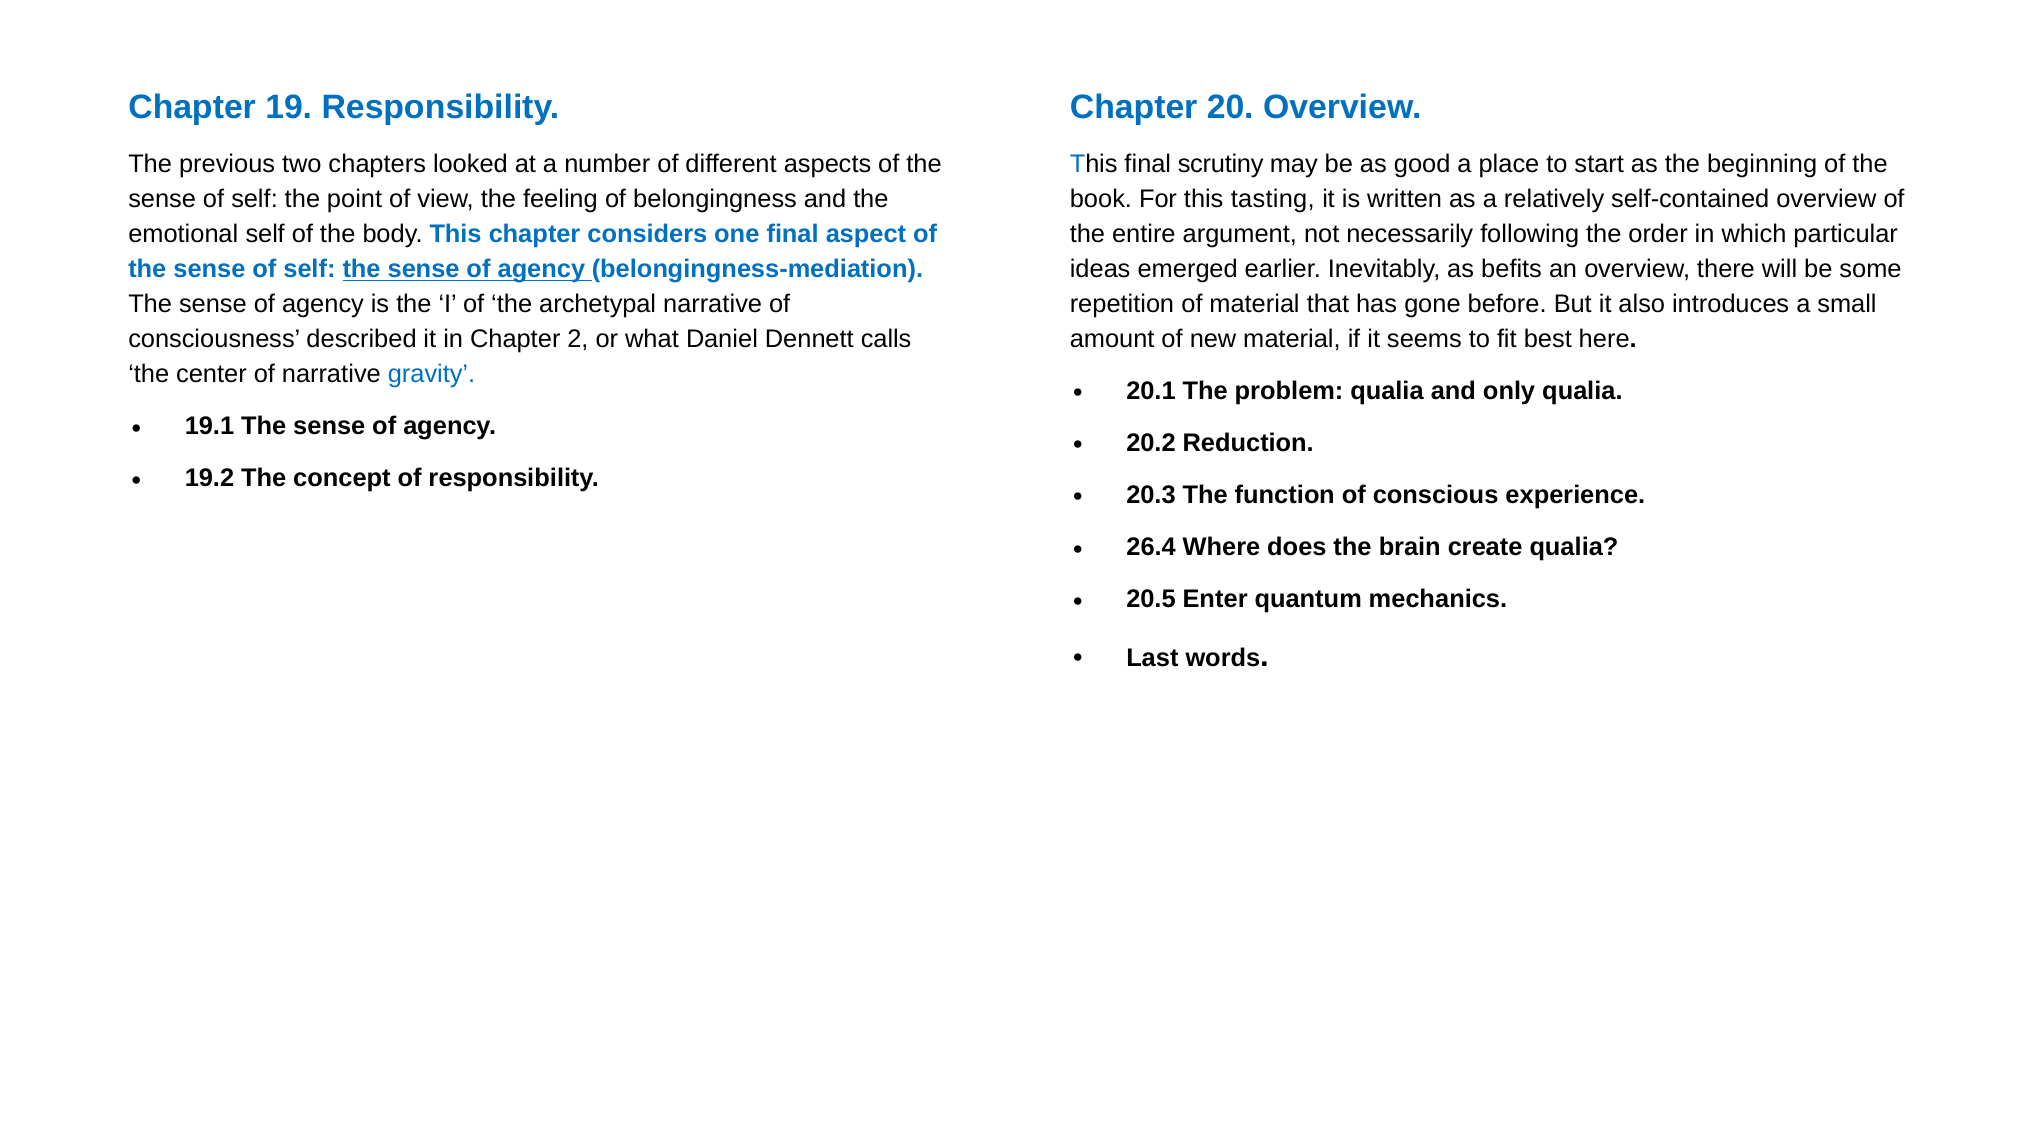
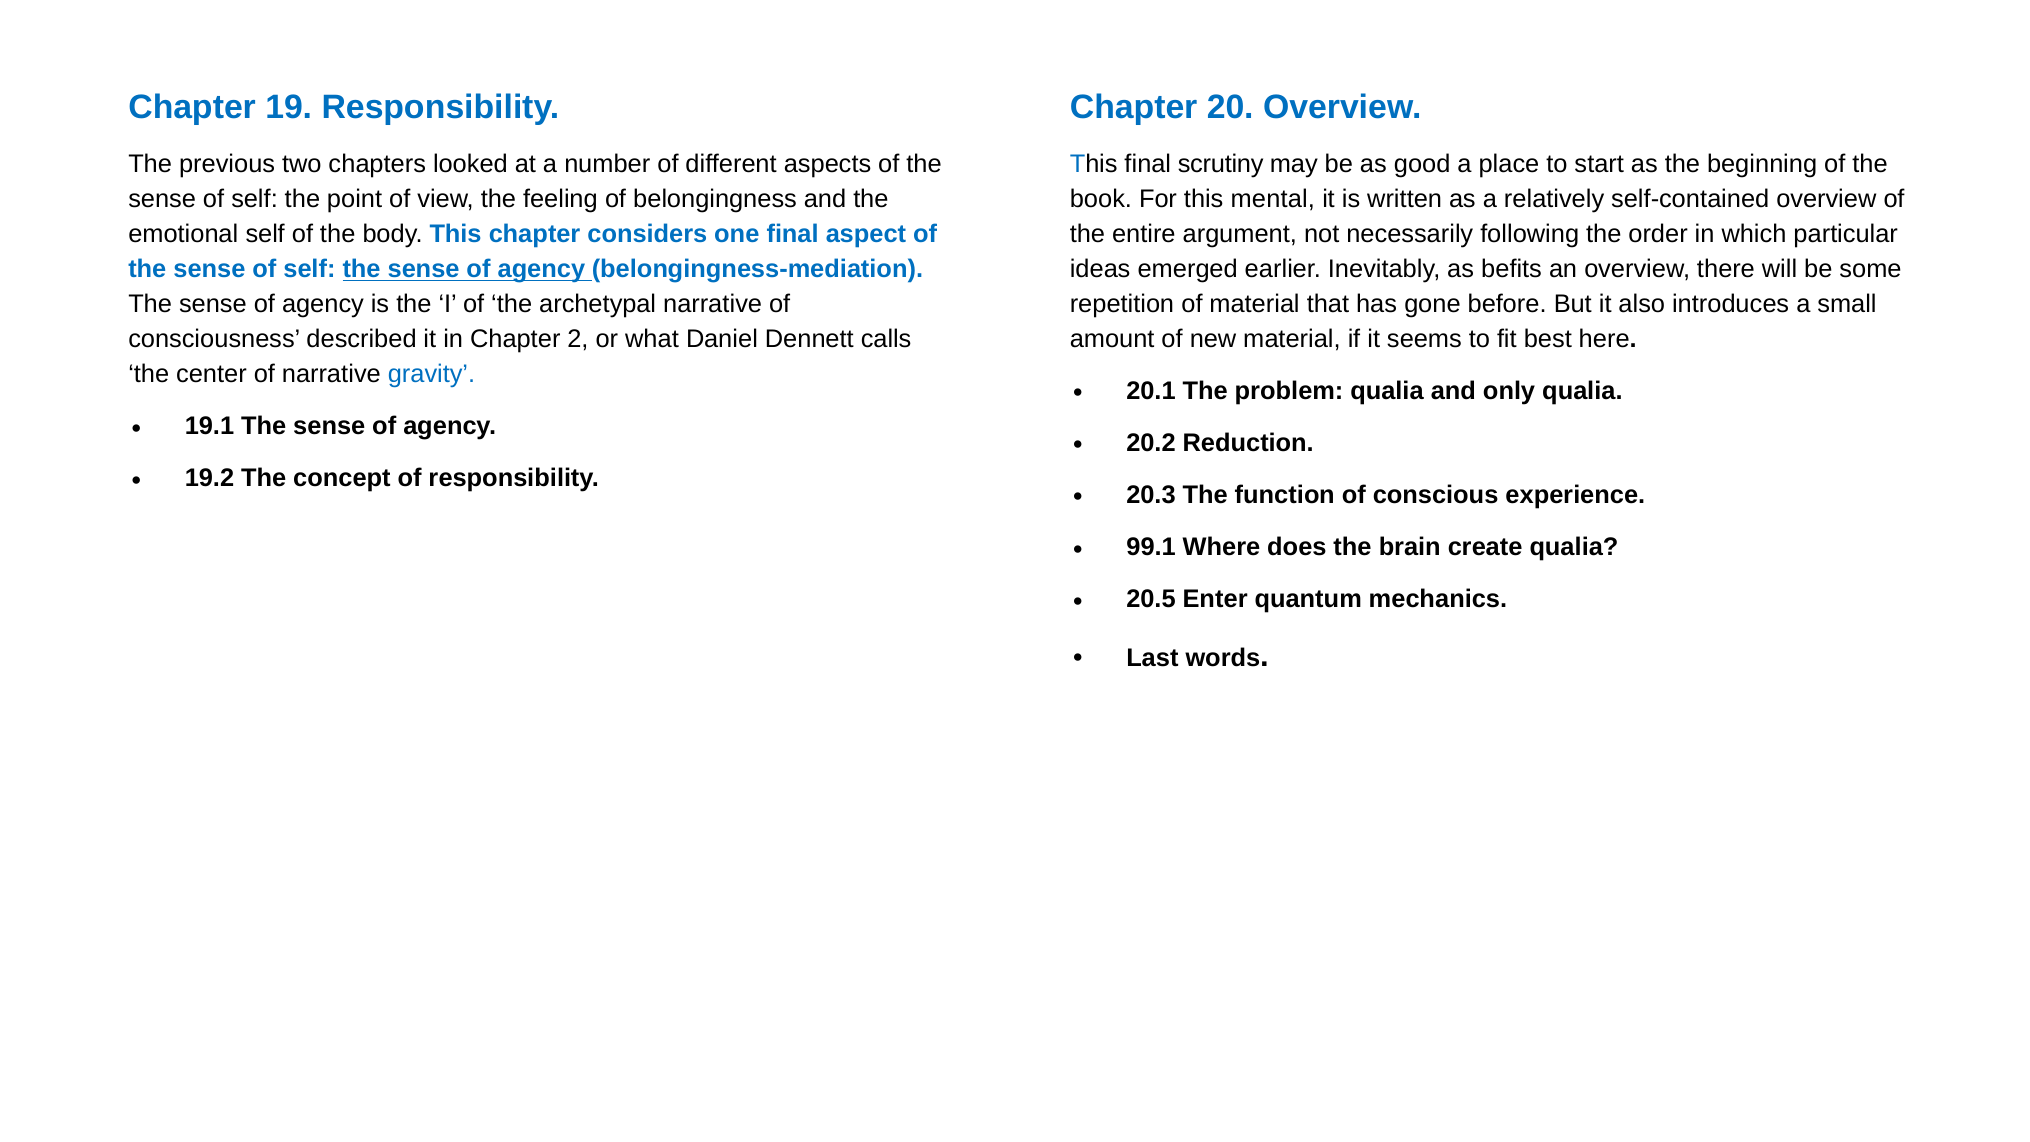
tasting: tasting -> mental
26.4: 26.4 -> 99.1
